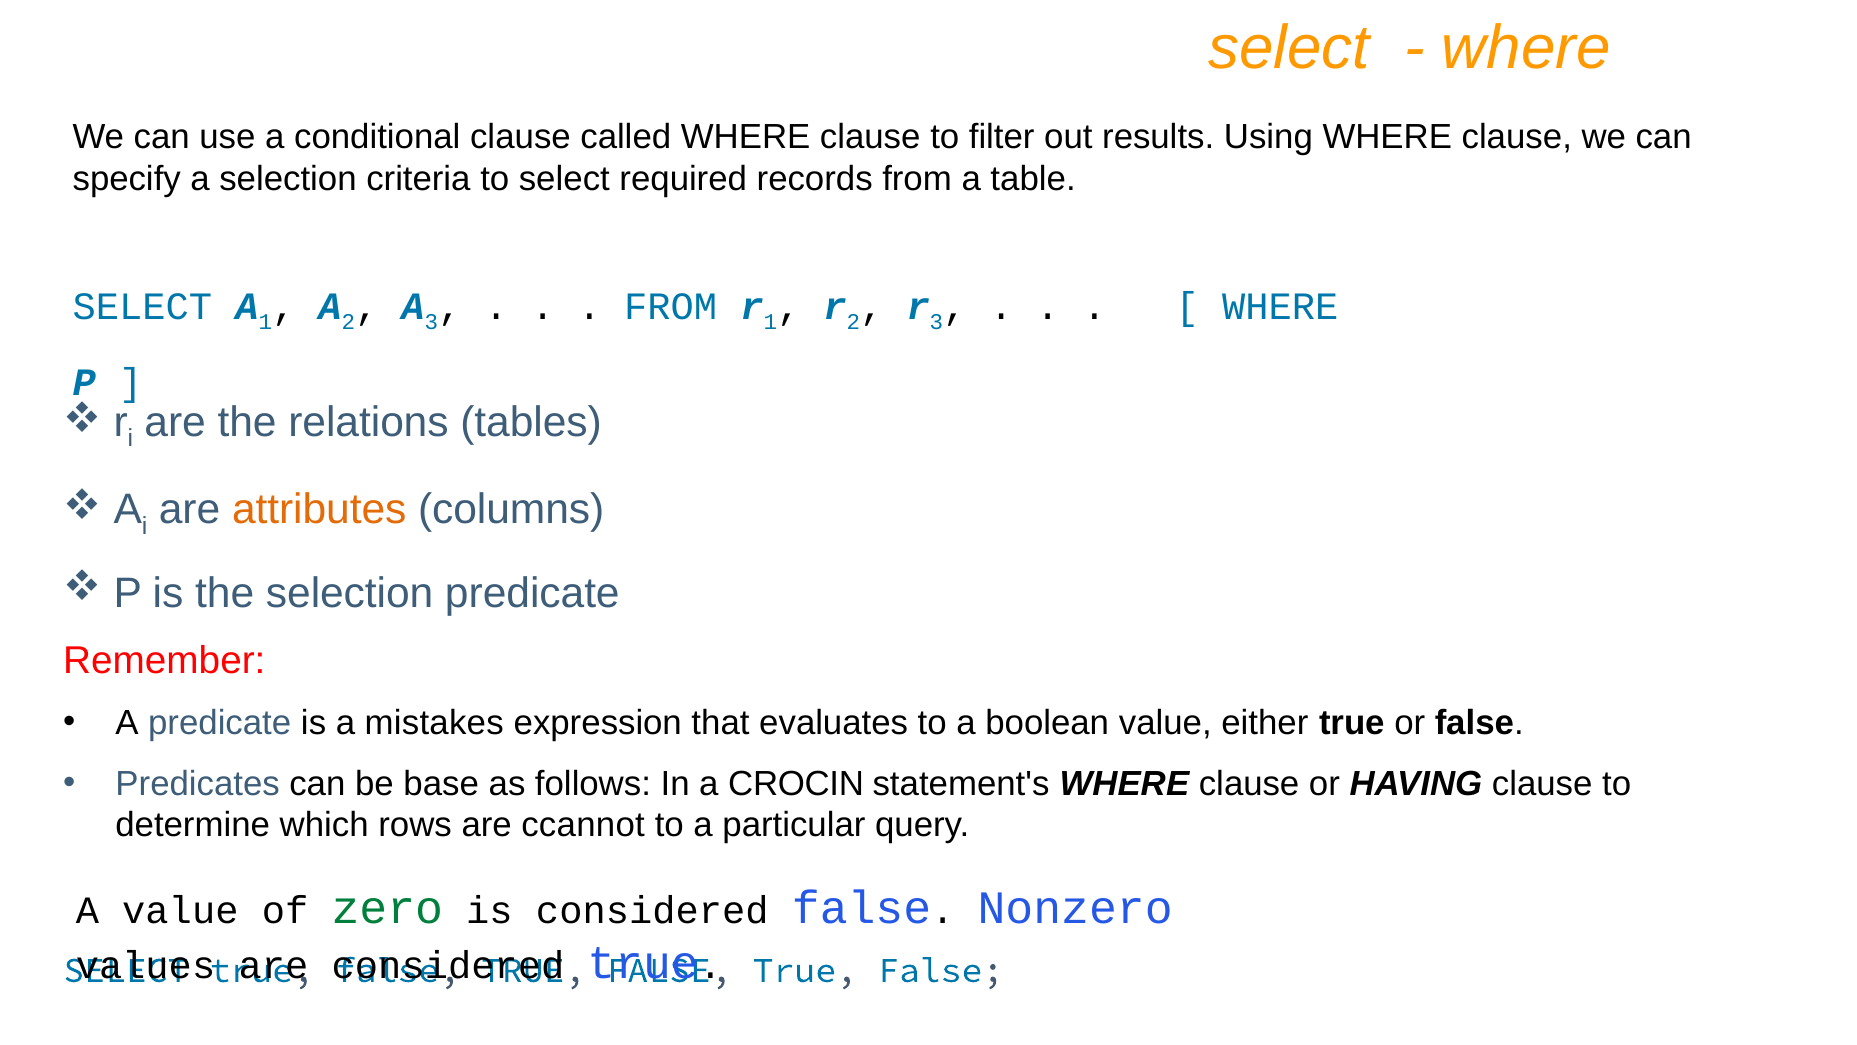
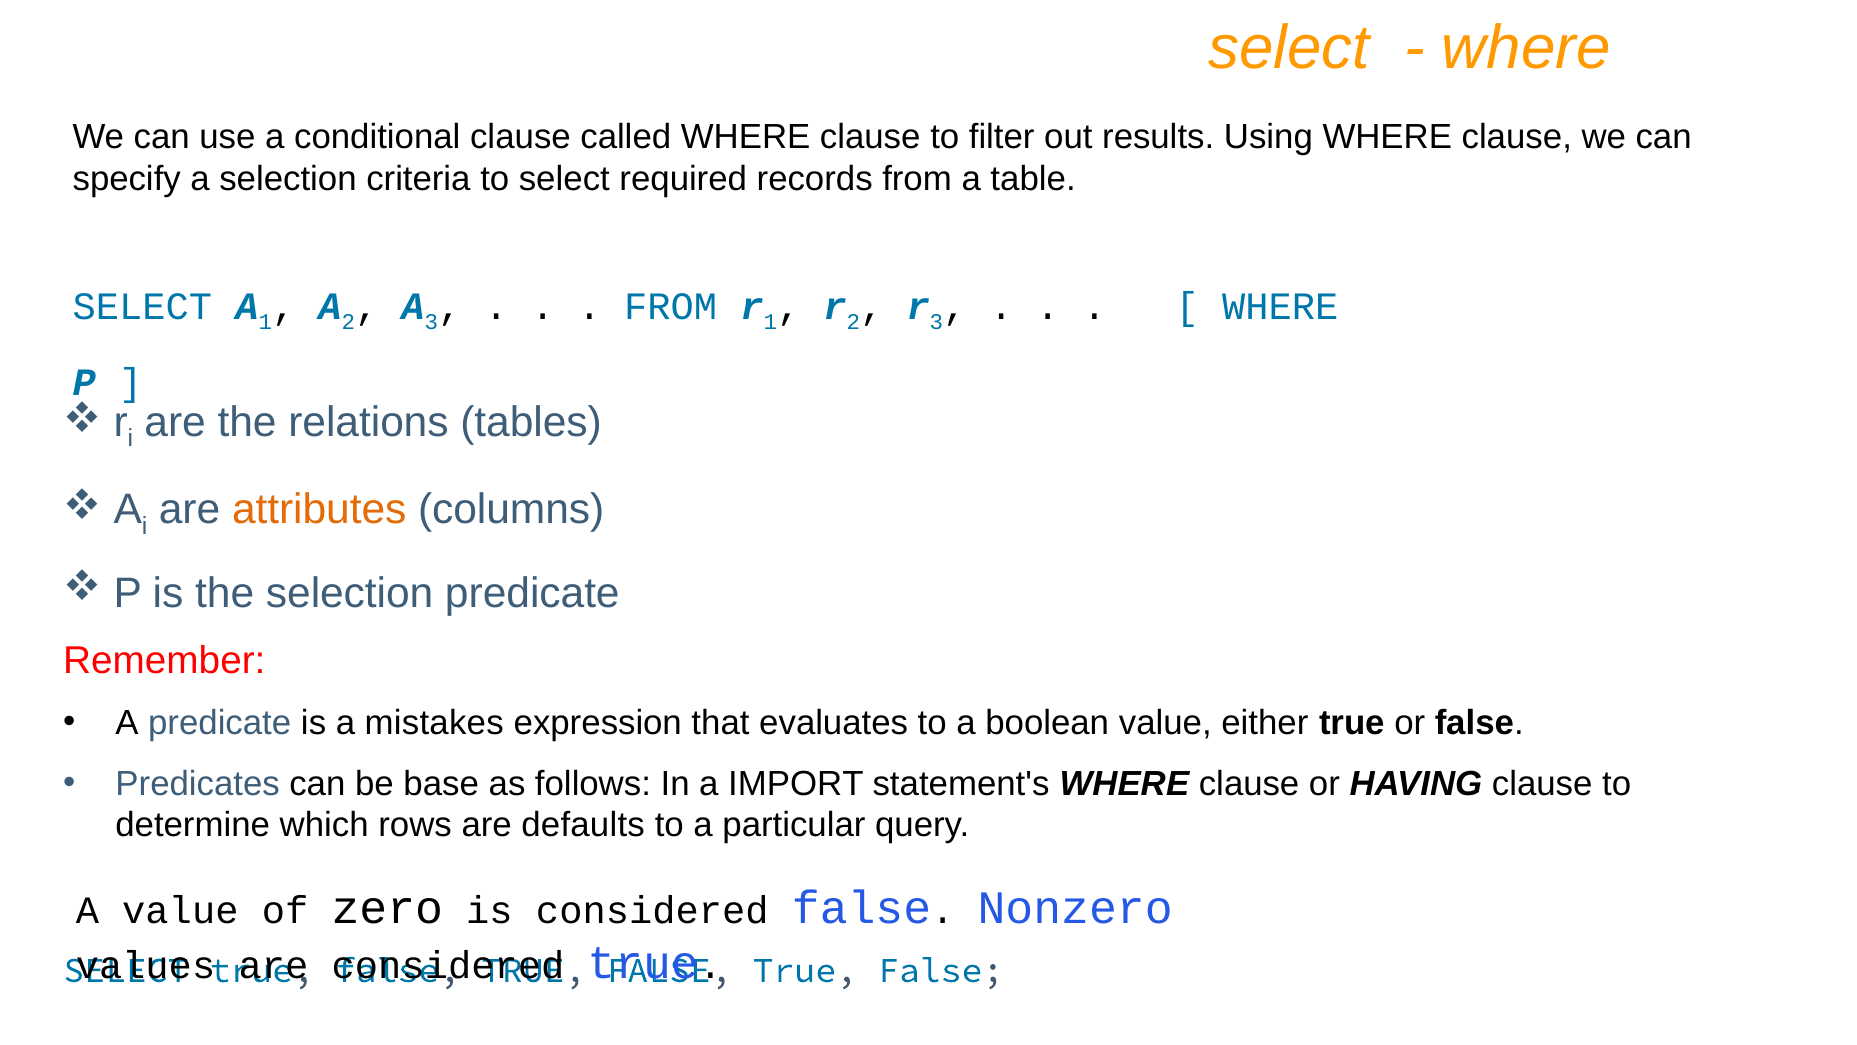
CROCIN: CROCIN -> IMPORT
ccannot: ccannot -> defaults
zero colour: green -> black
